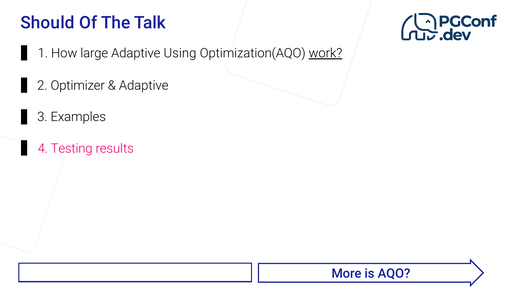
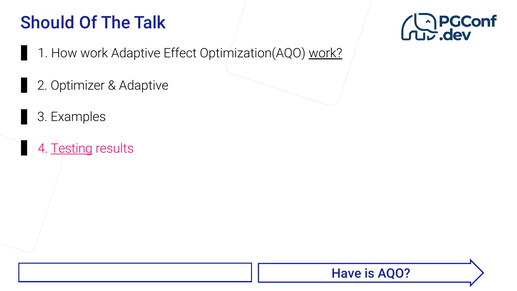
How large: large -> work
Using: Using -> Effect
Testing underline: none -> present
More: More -> Have
